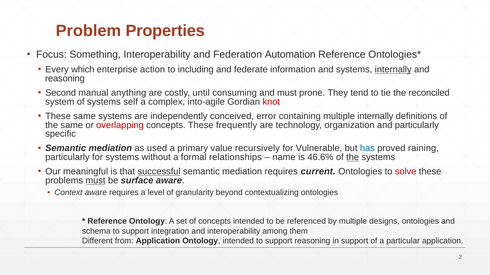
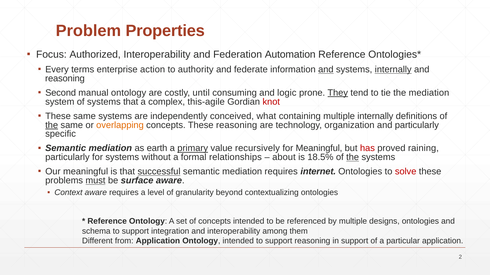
Something: Something -> Authorized
which: which -> terms
including: including -> authority
and at (326, 70) underline: none -> present
manual anything: anything -> ontology
and must: must -> logic
They underline: none -> present
the reconciled: reconciled -> mediation
systems self: self -> that
into-agile: into-agile -> this-agile
error: error -> what
the at (52, 125) underline: none -> present
overlapping colour: red -> orange
These frequently: frequently -> reasoning
used: used -> earth
primary underline: none -> present
for Vulnerable: Vulnerable -> Meaningful
has colour: blue -> red
name: name -> about
46.6%: 46.6% -> 18.5%
current: current -> internet
